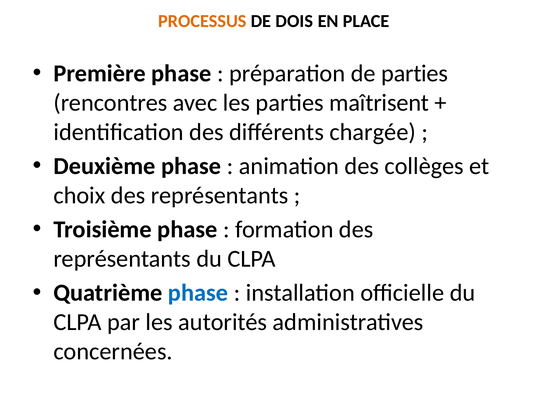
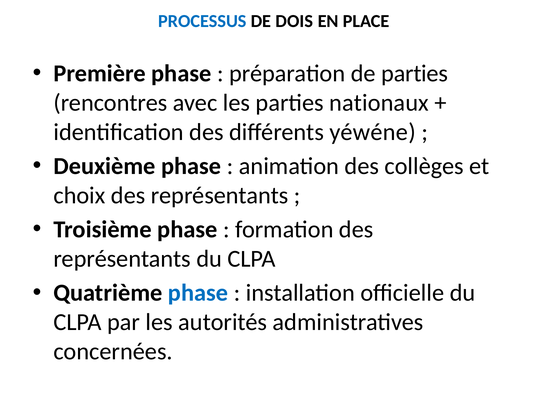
PROCESSUS colour: orange -> blue
maîtrisent: maîtrisent -> nationaux
chargée: chargée -> yéwéne
